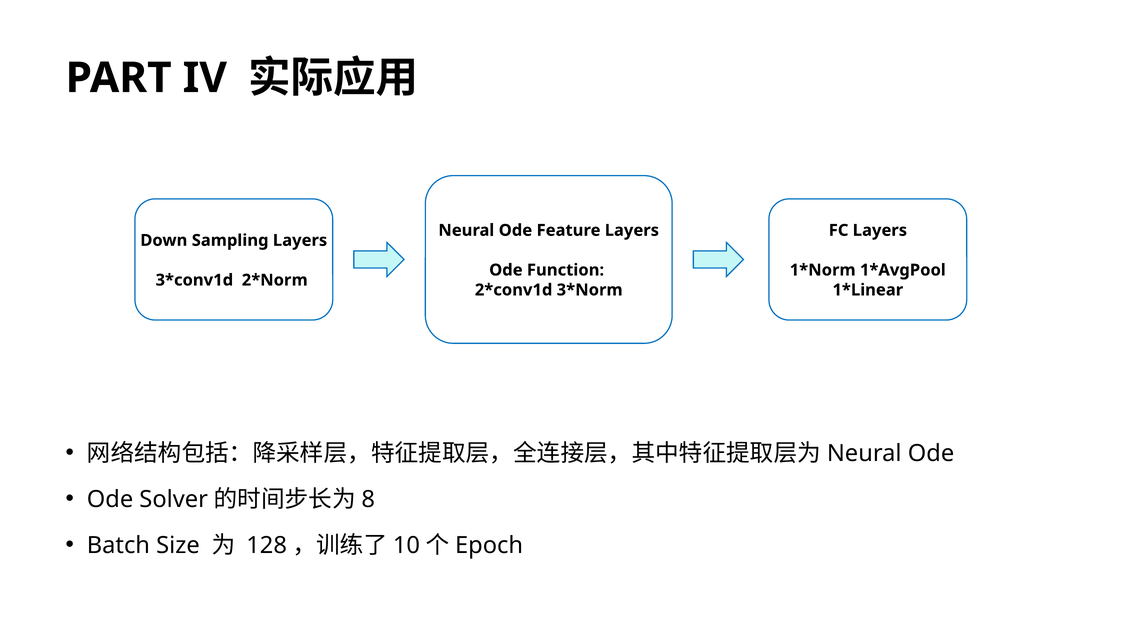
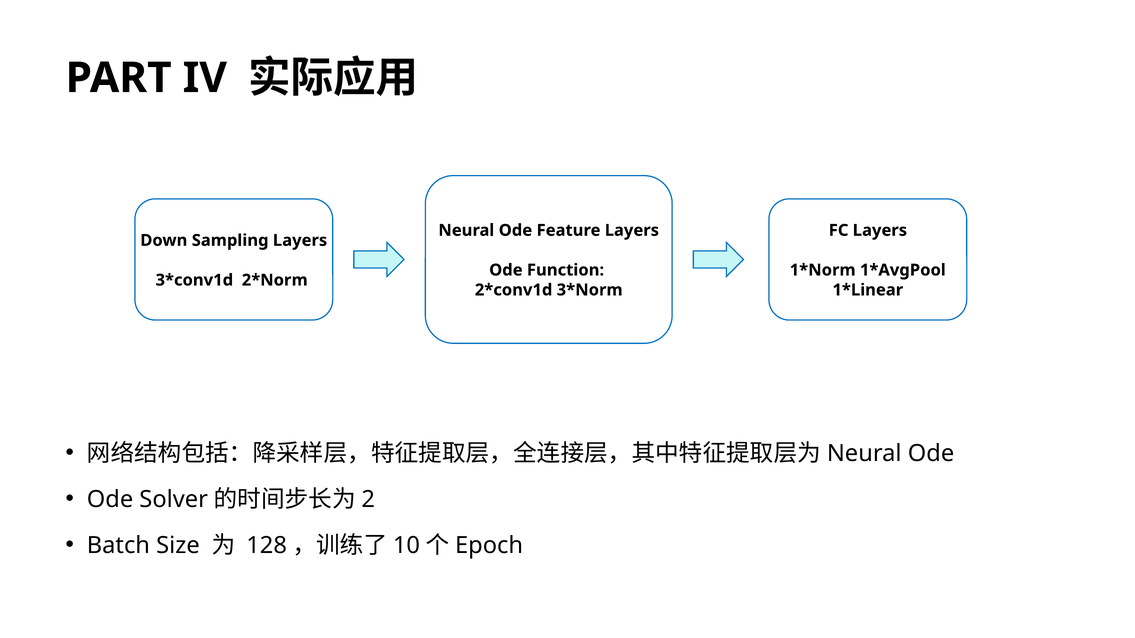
8: 8 -> 2
